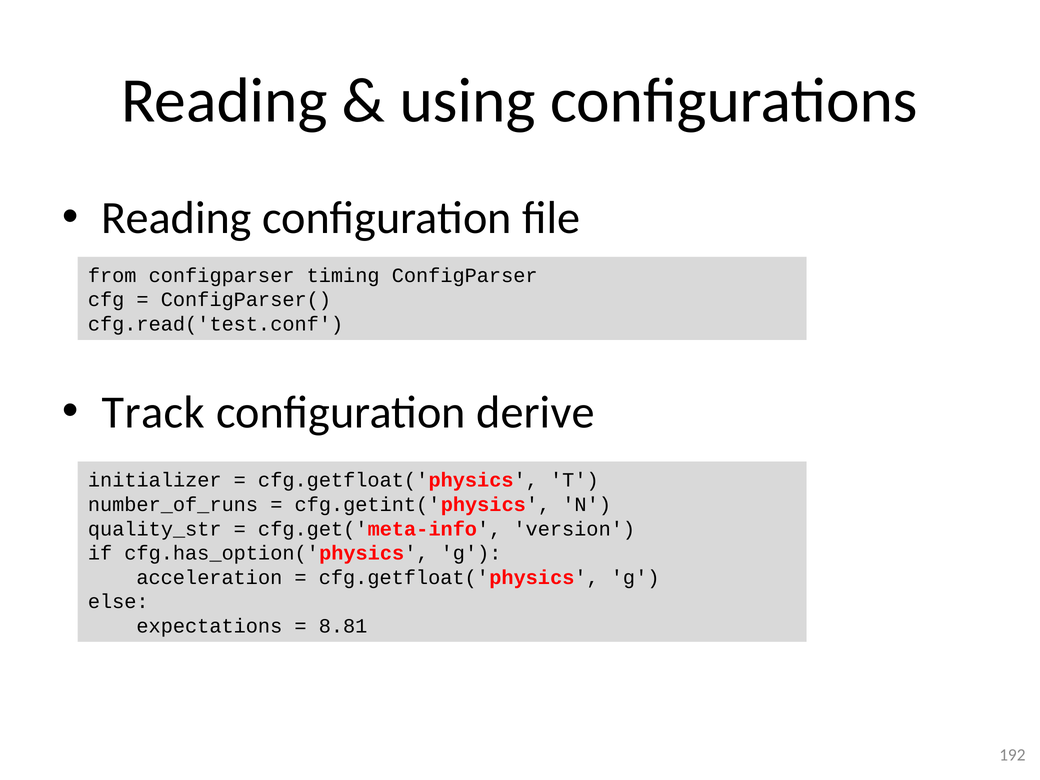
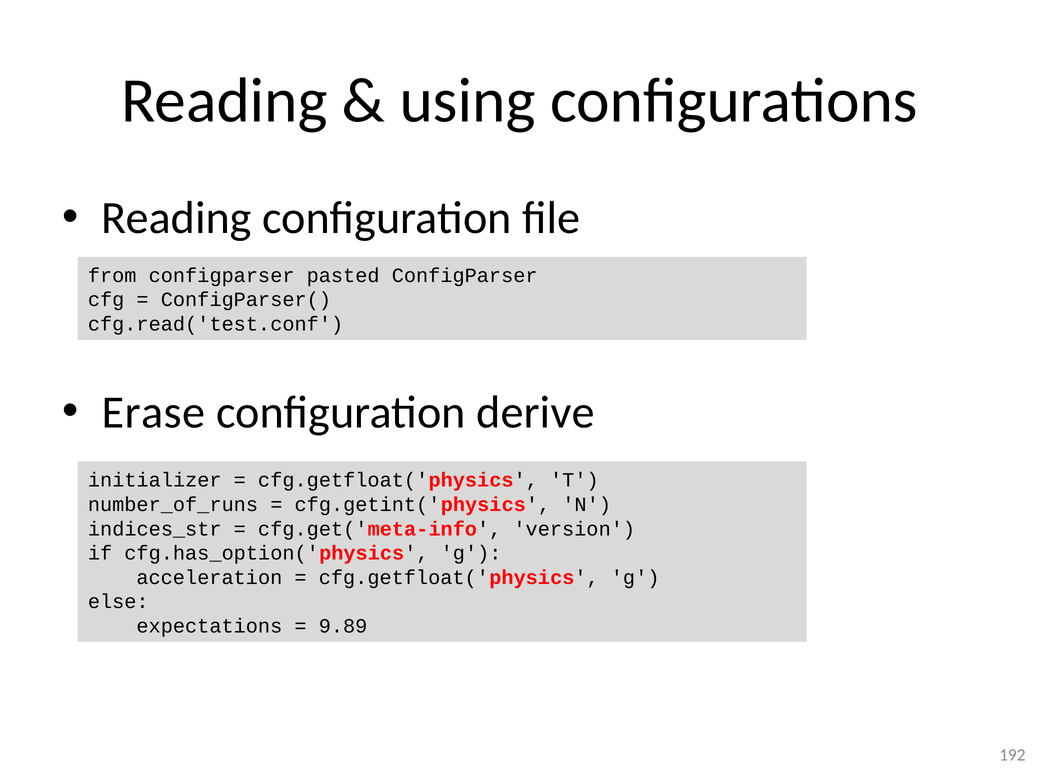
timing: timing -> pasted
Track: Track -> Erase
quality_str: quality_str -> indices_str
8.81: 8.81 -> 9.89
